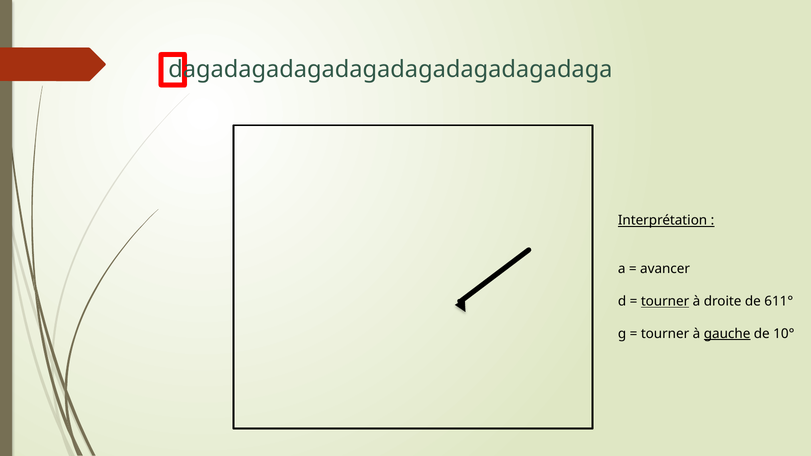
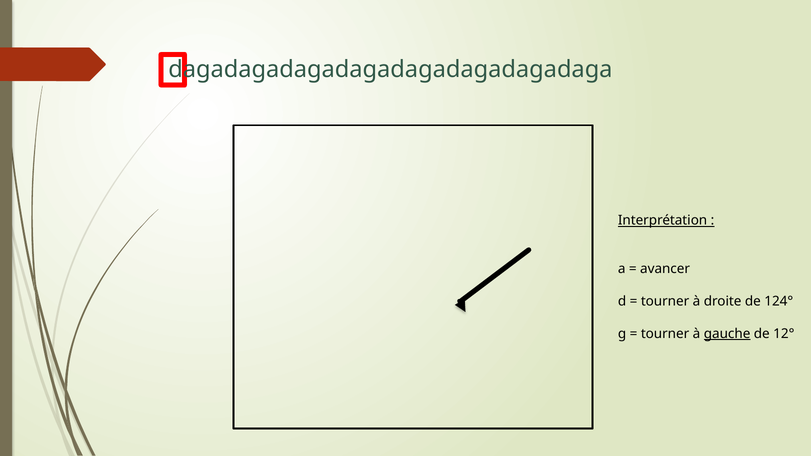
tourner at (665, 301) underline: present -> none
611°: 611° -> 124°
10°: 10° -> 12°
